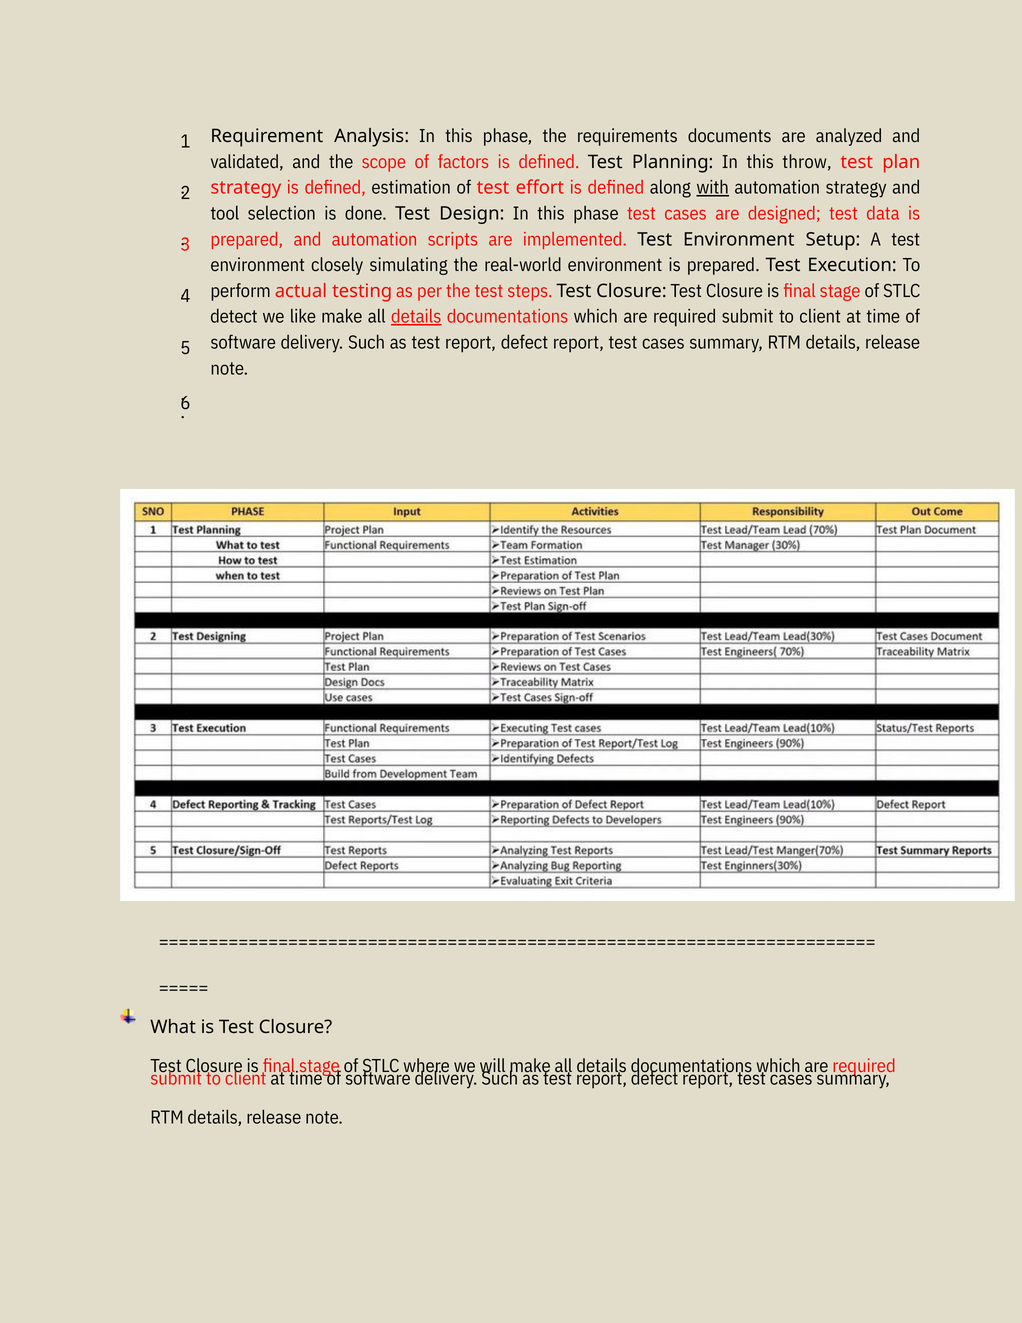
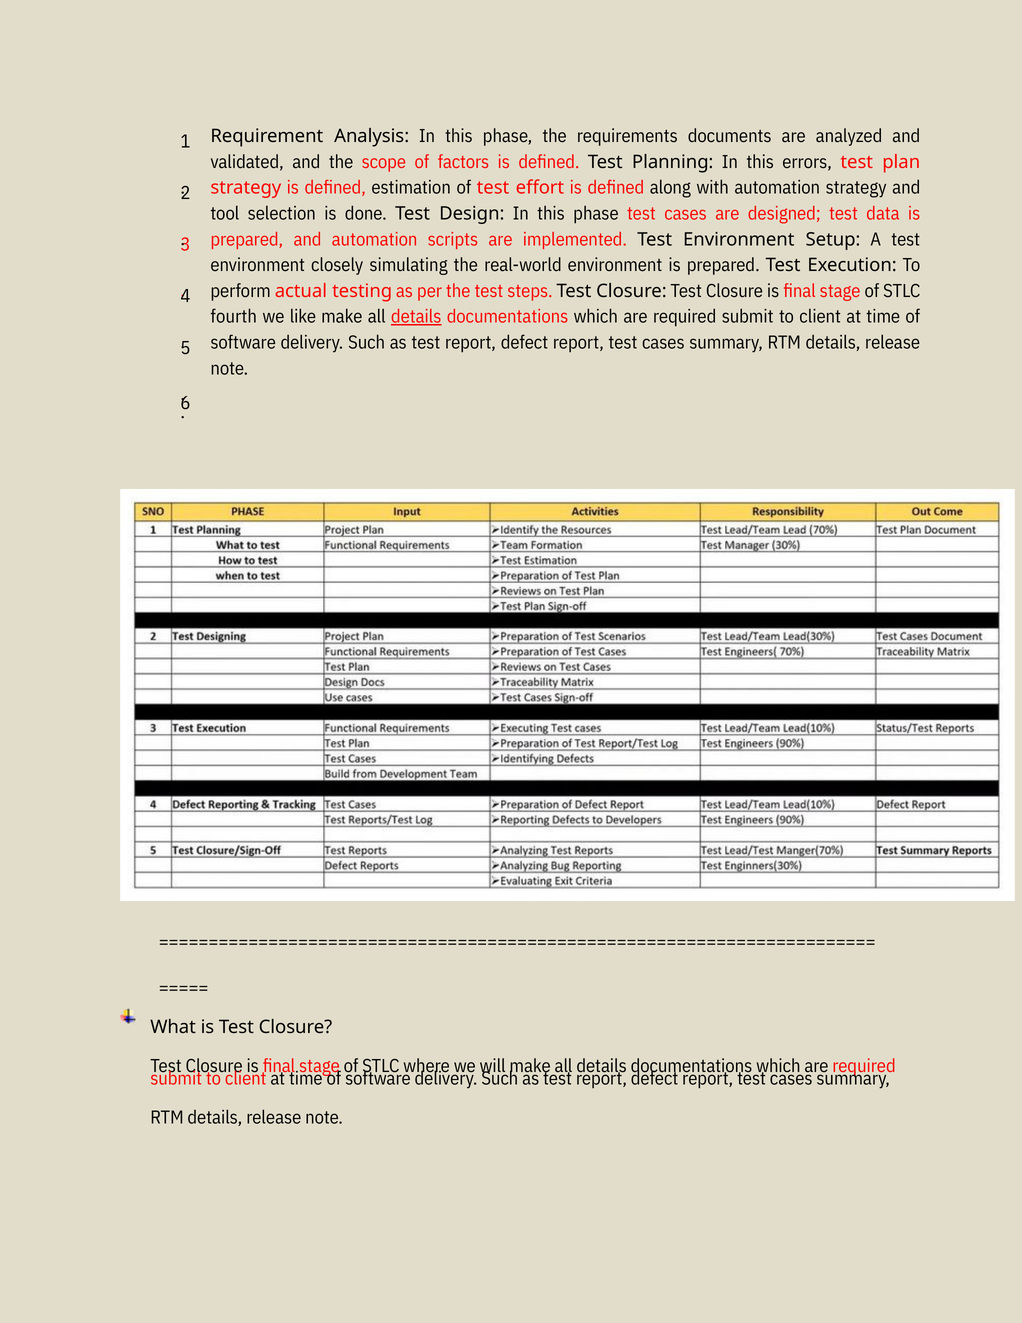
throw: throw -> errors
with underline: present -> none
detect: detect -> fourth
